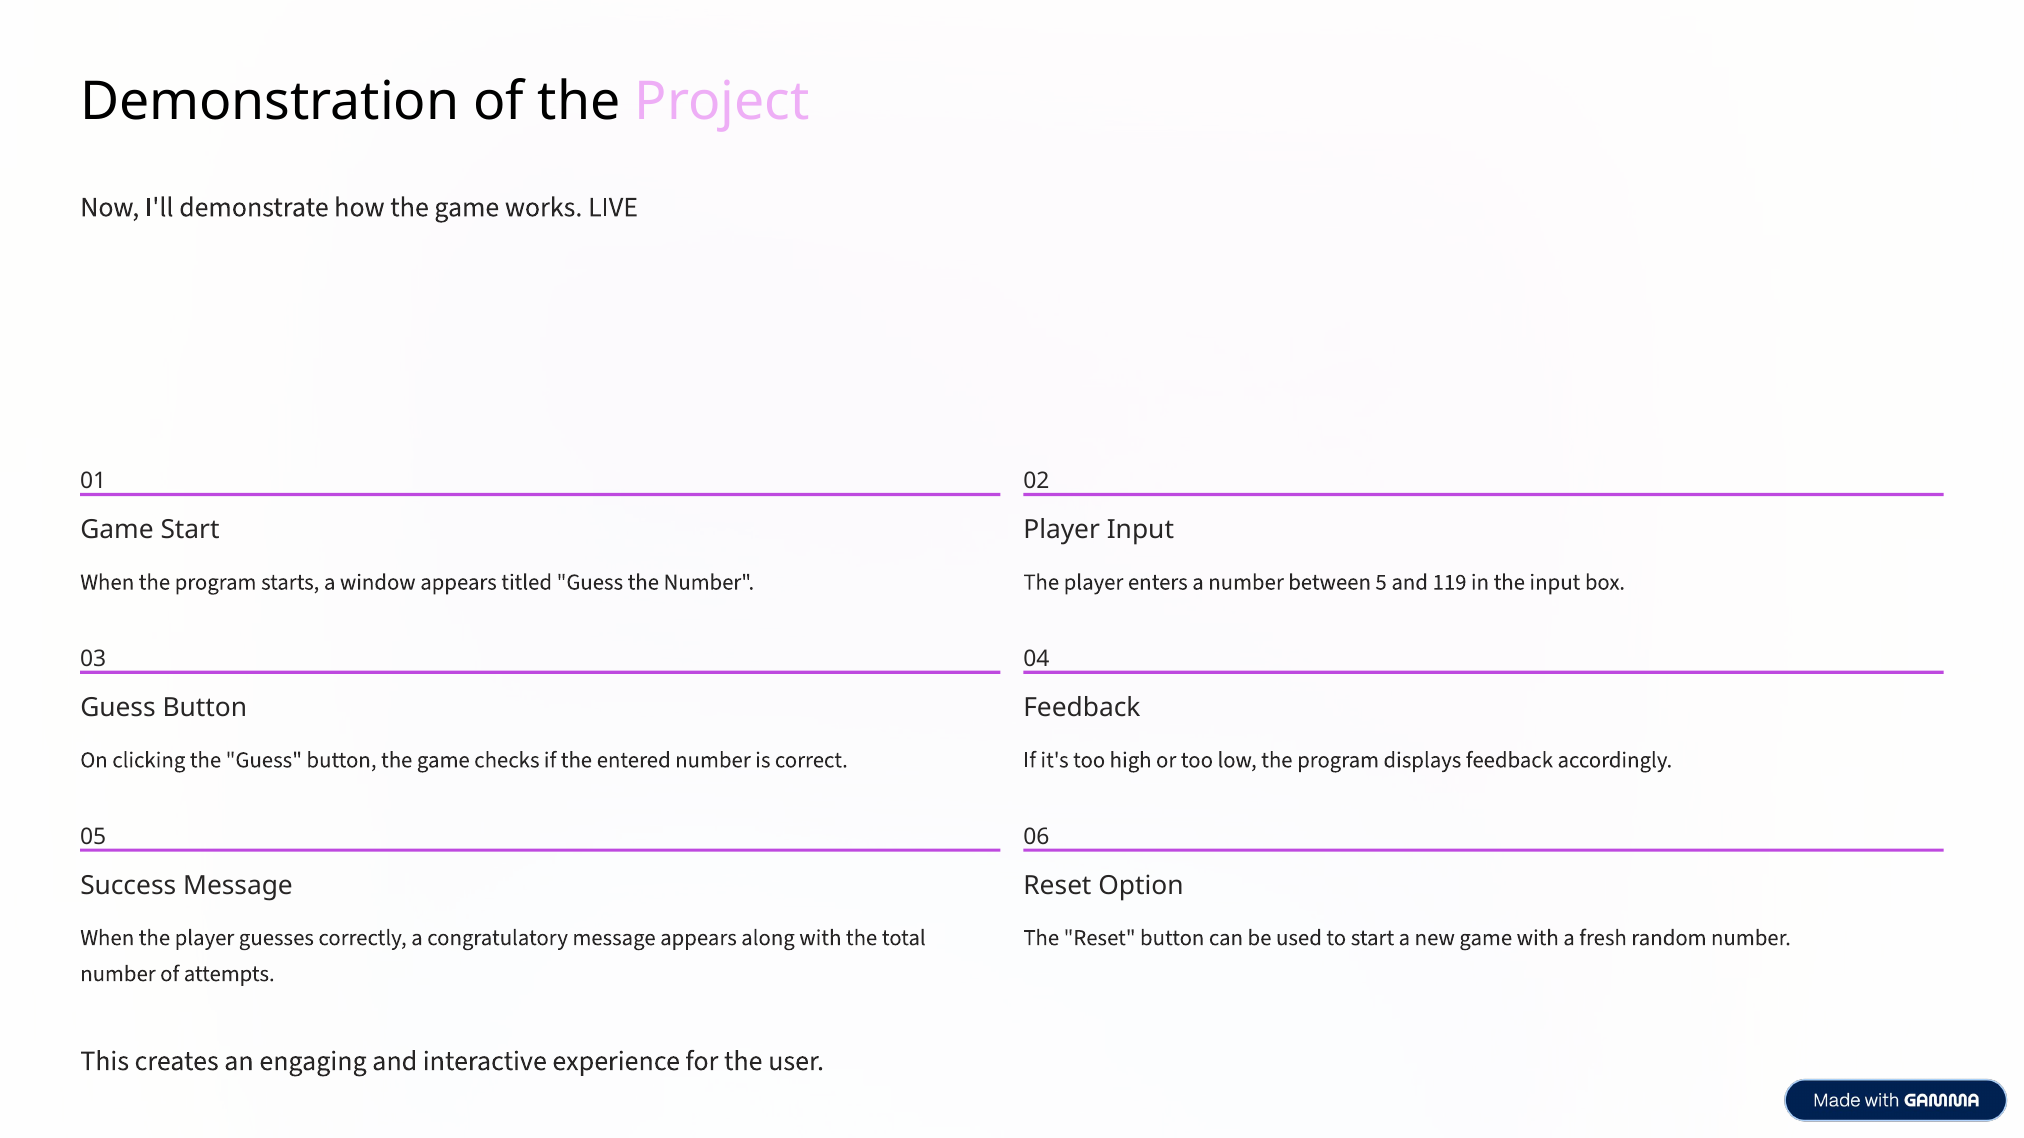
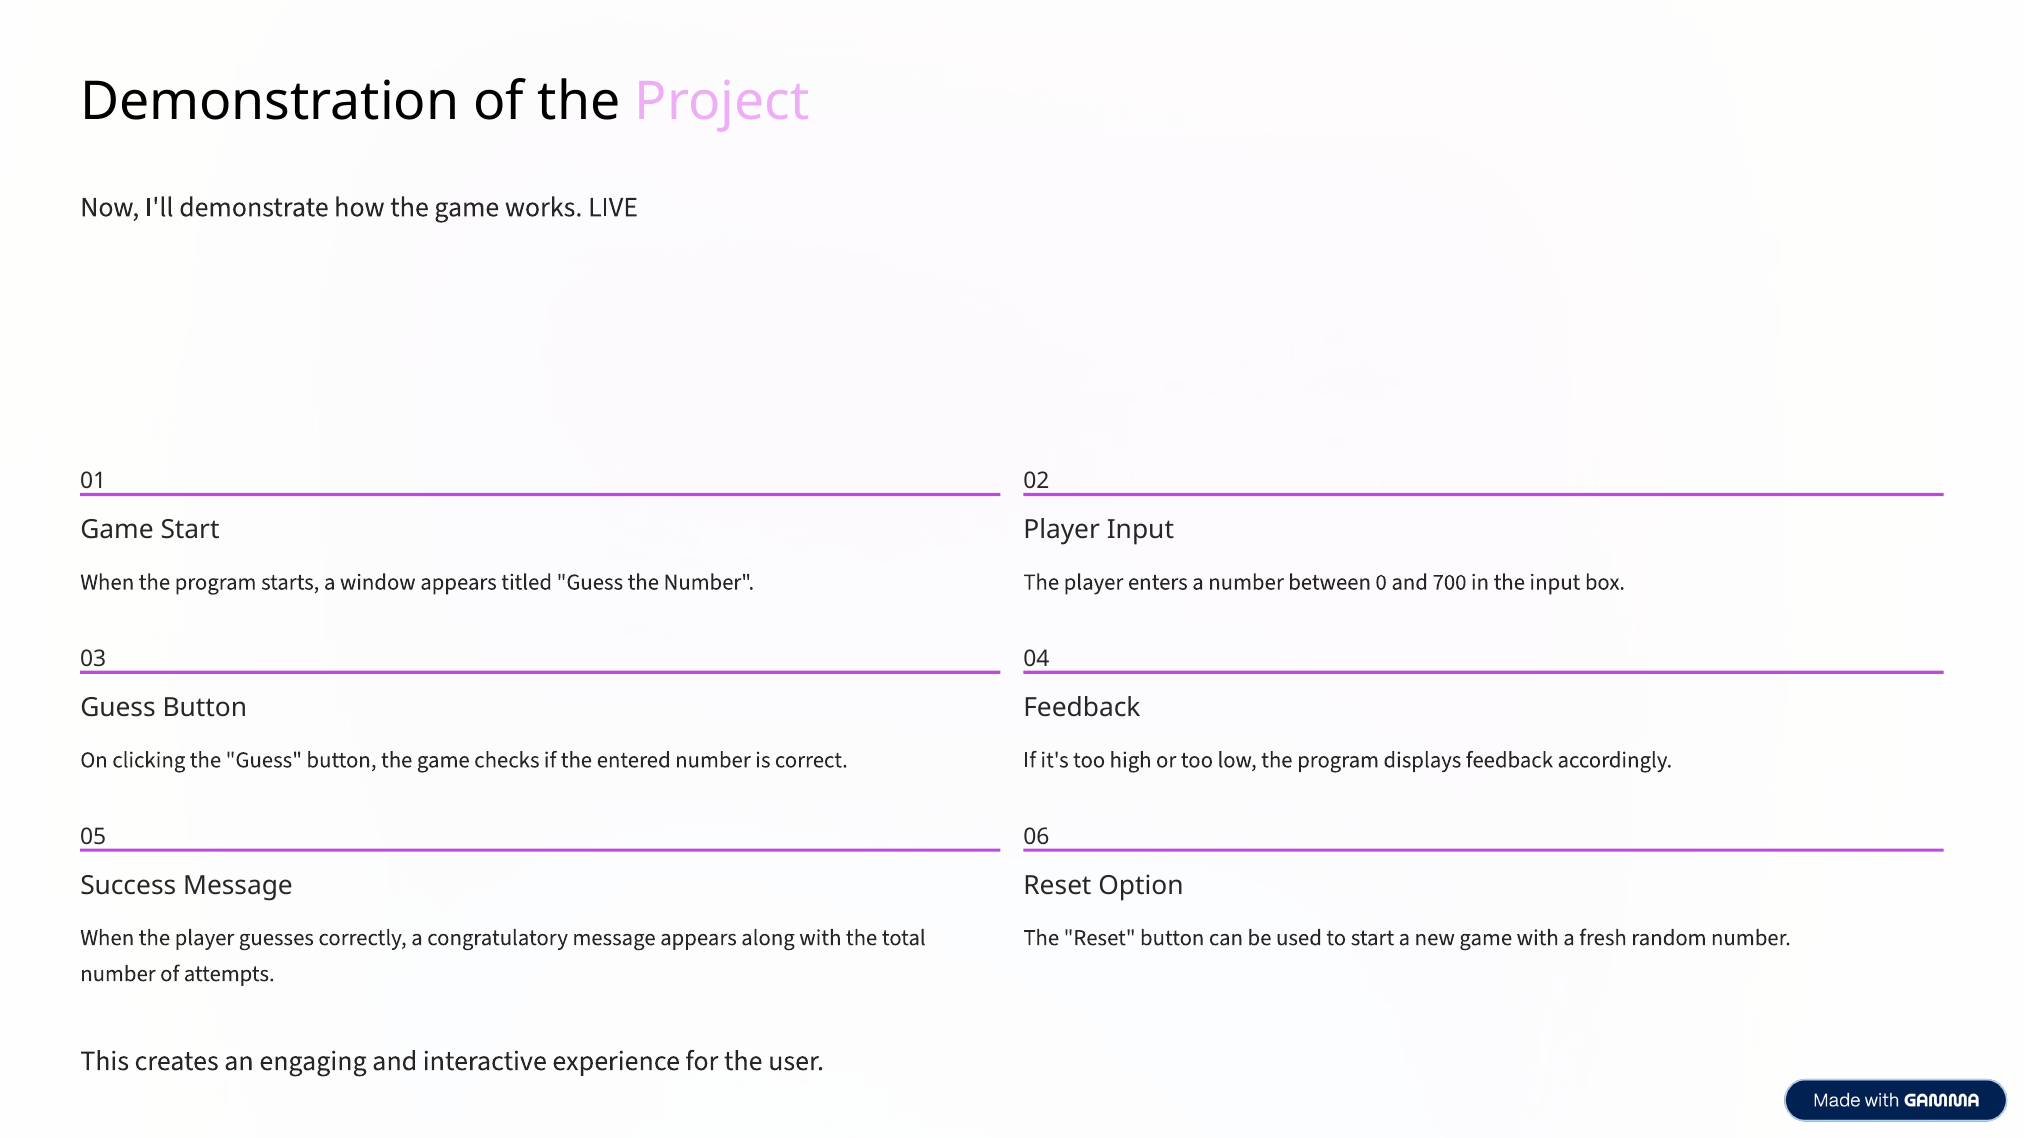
5: 5 -> 0
119: 119 -> 700
